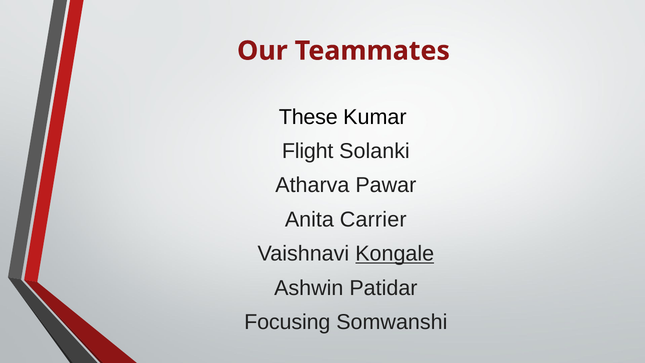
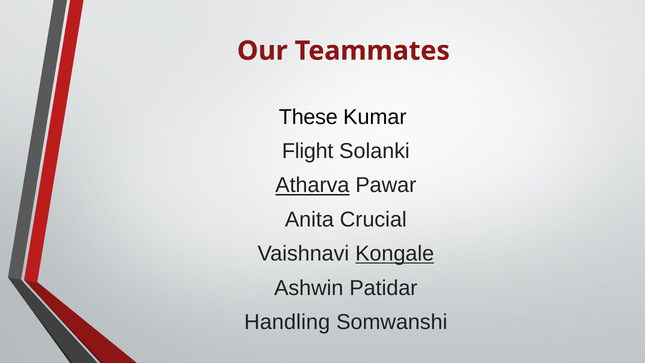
Atharva underline: none -> present
Carrier: Carrier -> Crucial
Focusing: Focusing -> Handling
